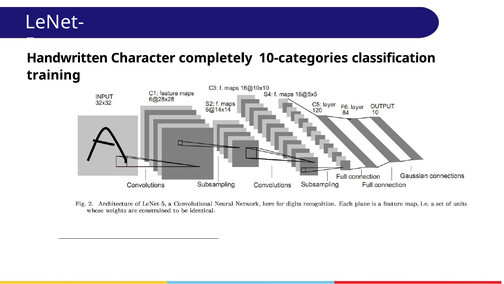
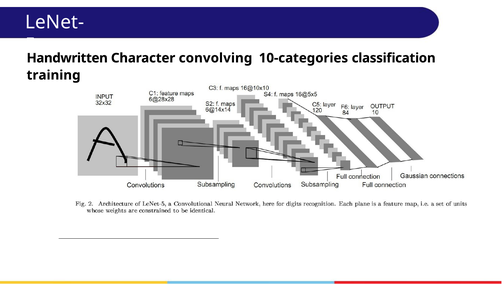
completely: completely -> convolving
